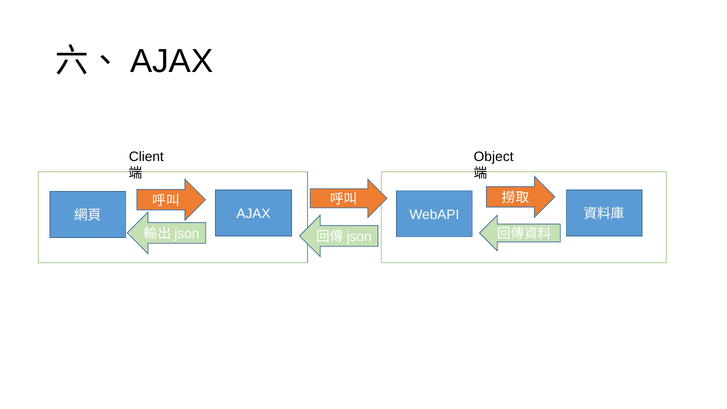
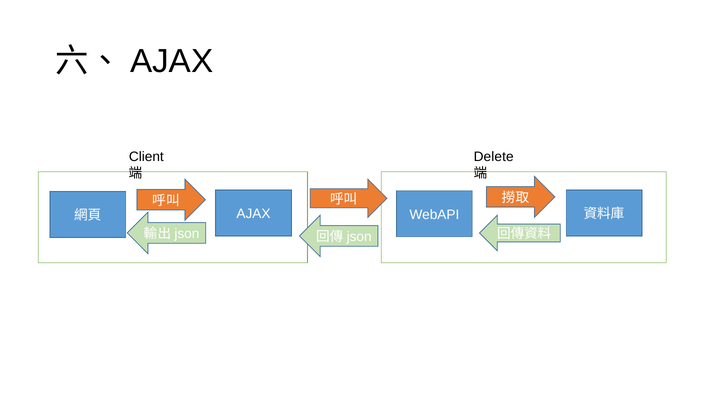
Object: Object -> Delete
